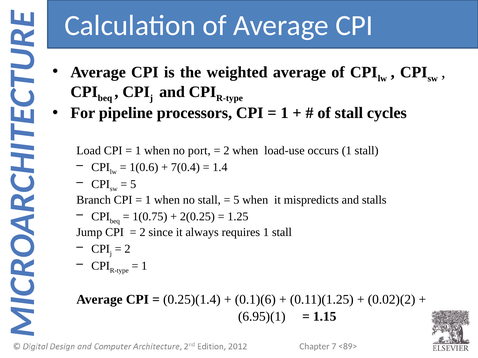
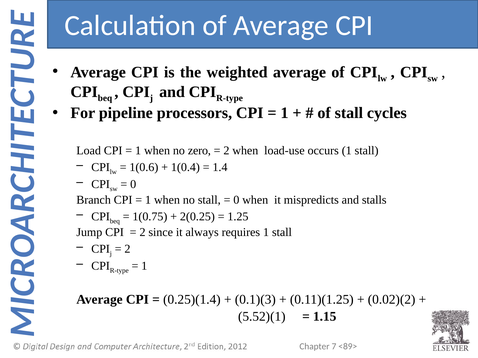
port: port -> zero
7(0.4: 7(0.4 -> 1(0.4
5 at (133, 185): 5 -> 0
5 at (236, 200): 5 -> 0
0.1)(6: 0.1)(6 -> 0.1)(3
6.95)(1: 6.95)(1 -> 5.52)(1
